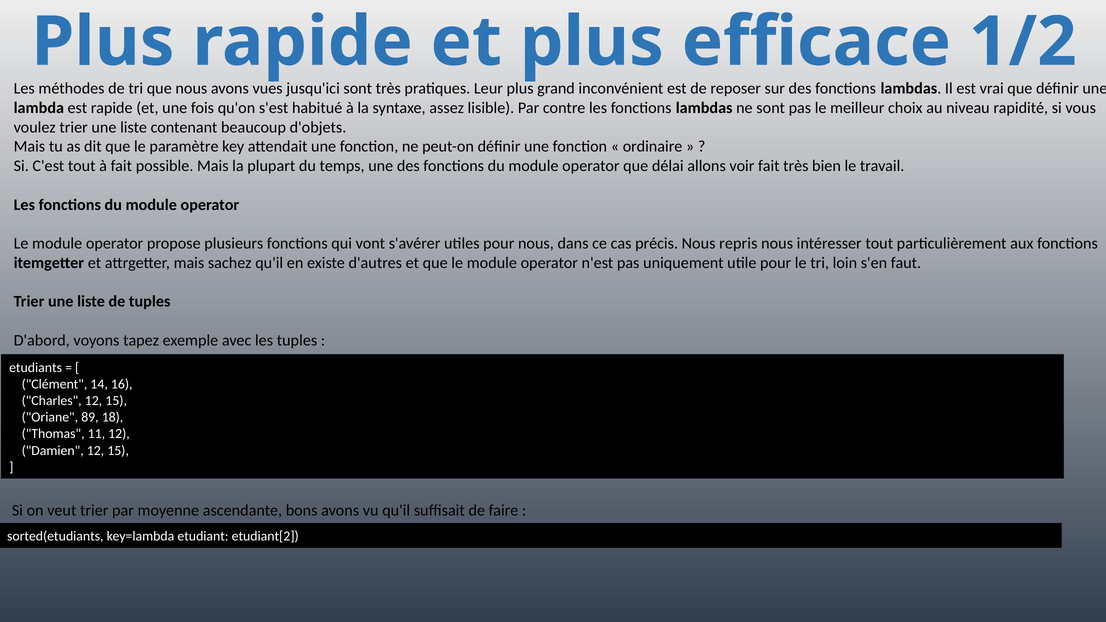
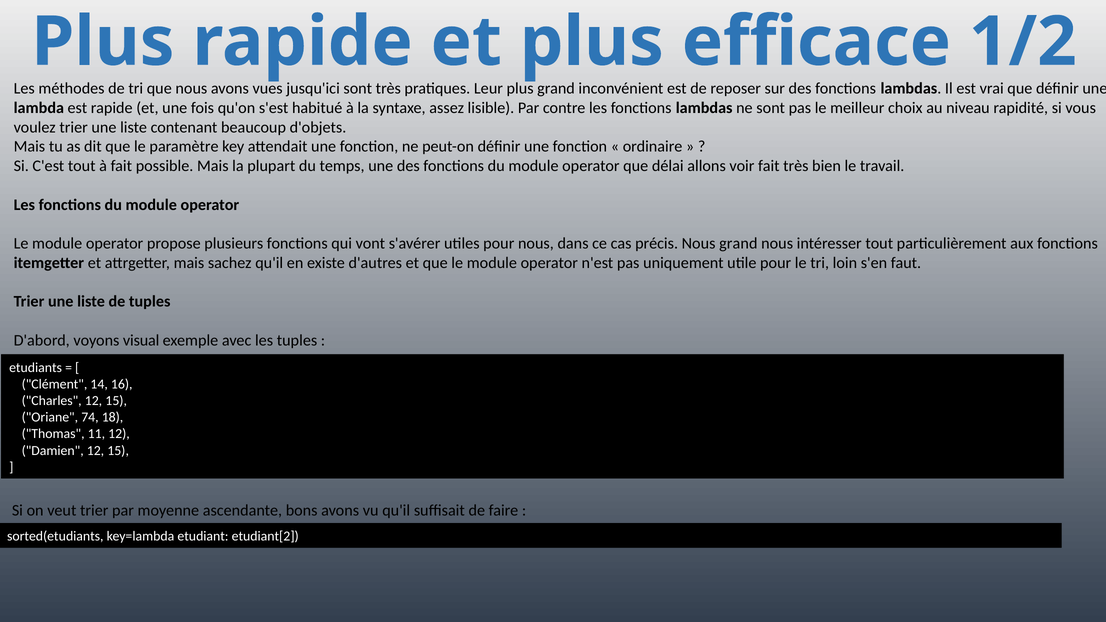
Nous repris: repris -> grand
tapez: tapez -> visual
89: 89 -> 74
